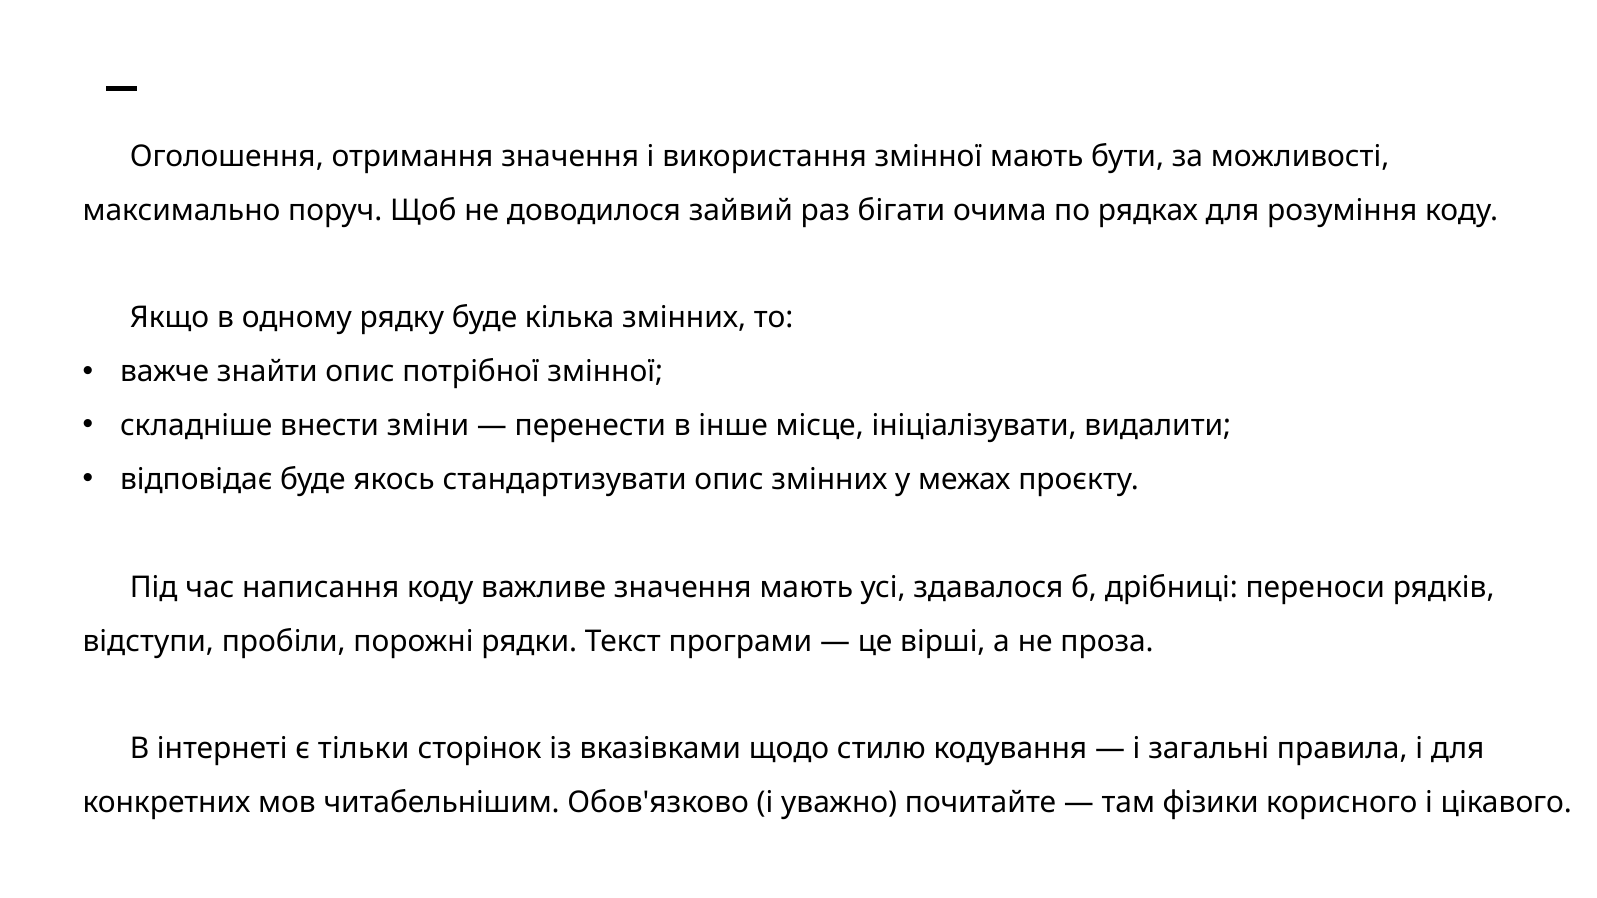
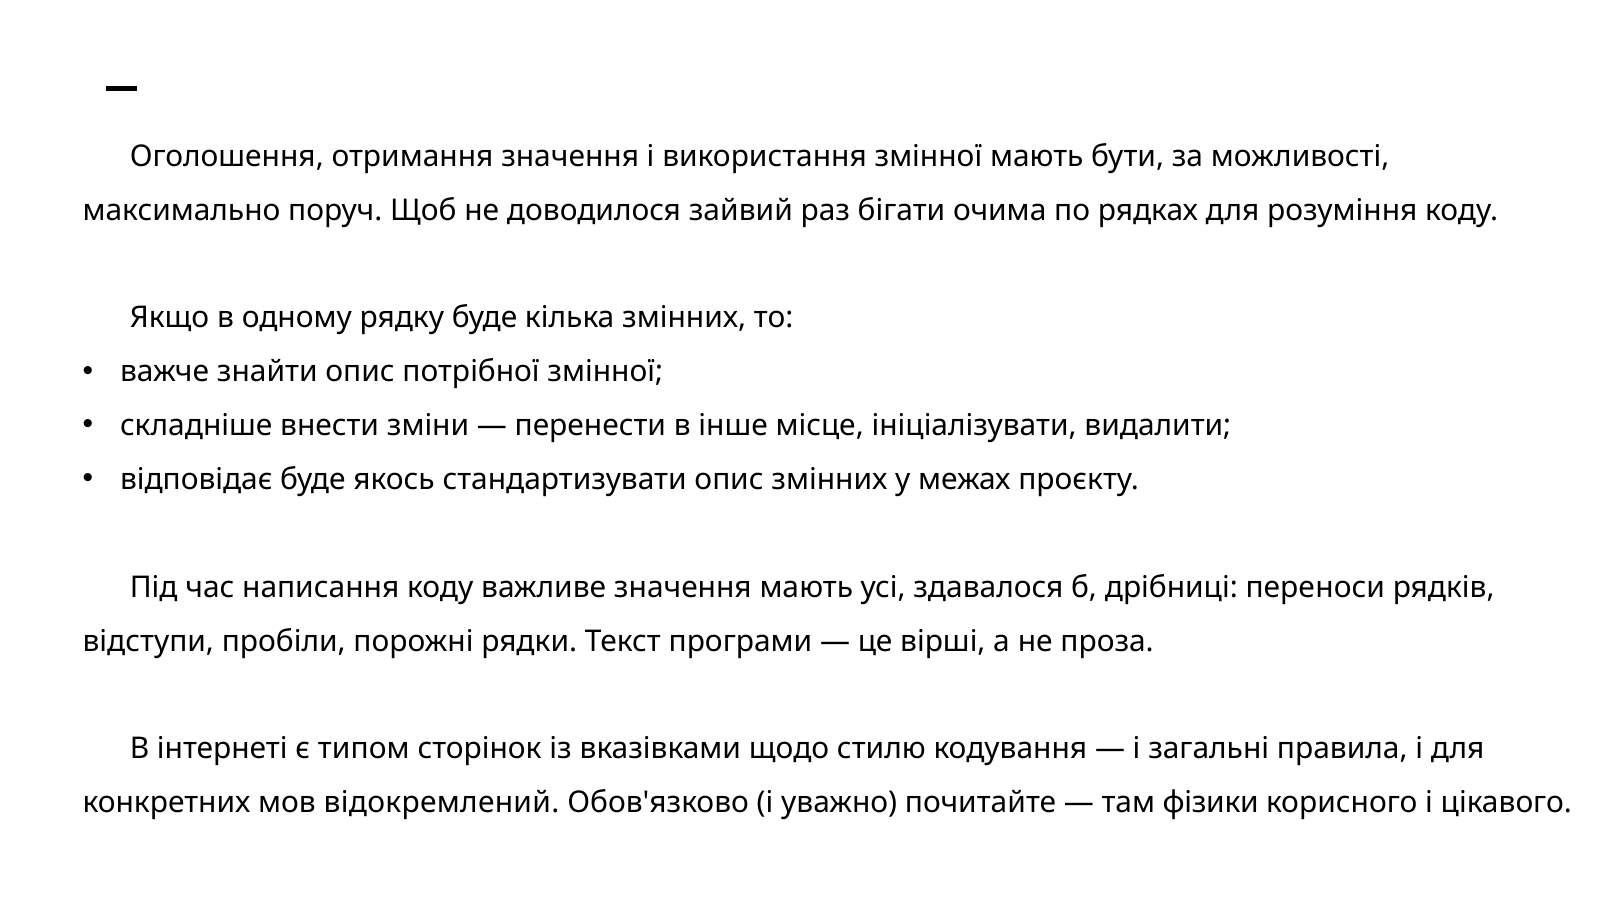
тільки: тільки -> типом
читабельнішим: читабельнішим -> відокремлений
